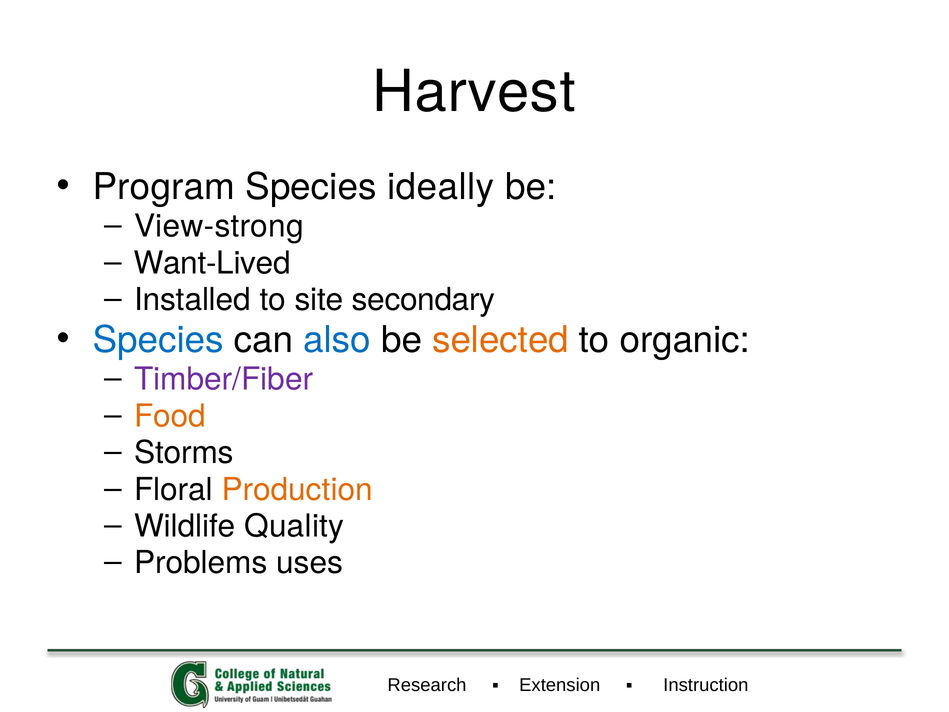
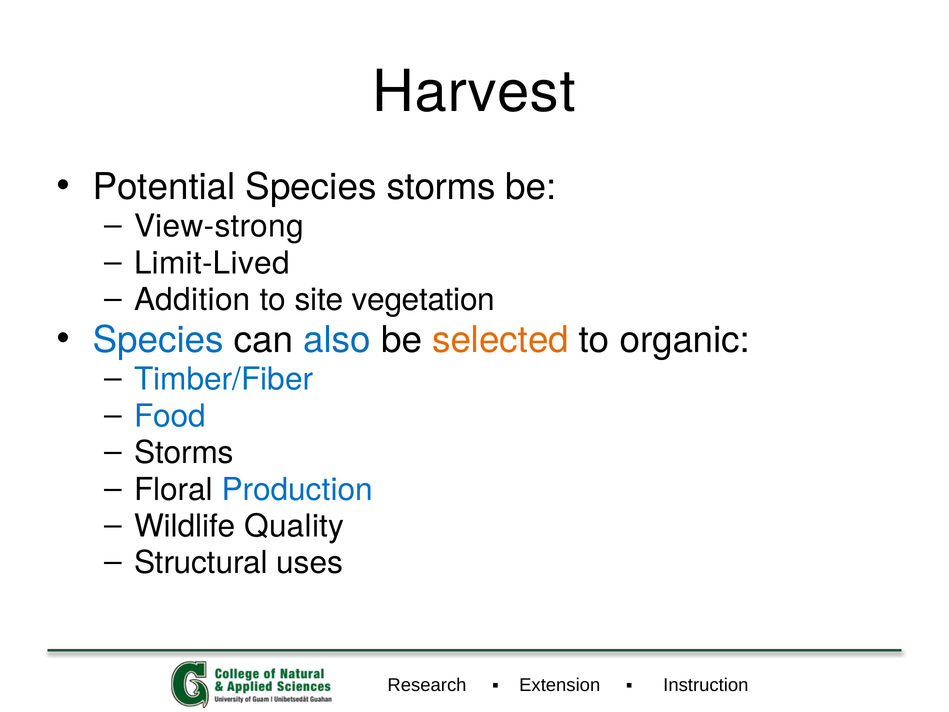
Program: Program -> Potential
Species ideally: ideally -> storms
Want-Lived: Want-Lived -> Limit-Lived
Installed: Installed -> Addition
secondary: secondary -> vegetation
Timber/Fiber colour: purple -> blue
Food colour: orange -> blue
Production colour: orange -> blue
Problems: Problems -> Structural
